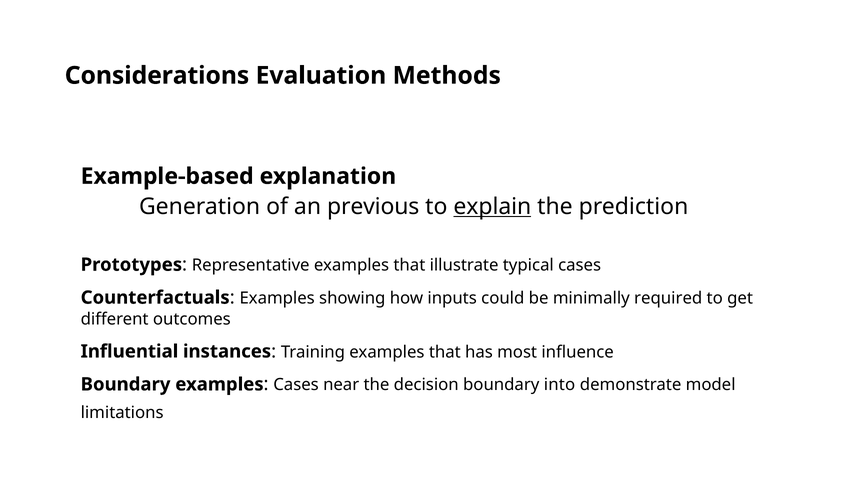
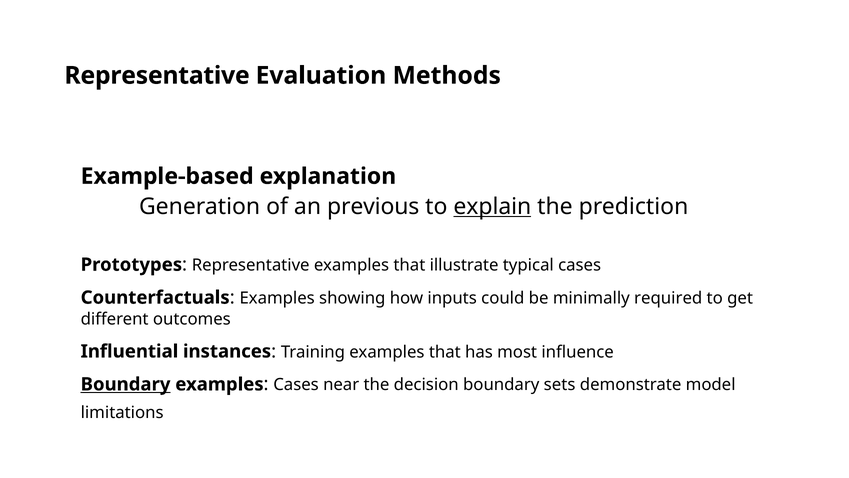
Considerations at (157, 75): Considerations -> Representative
Boundary at (126, 384) underline: none -> present
into: into -> sets
